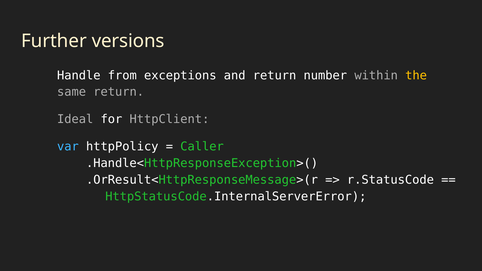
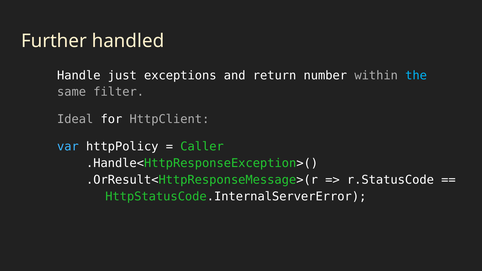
versions: versions -> handled
from: from -> just
the colour: yellow -> light blue
same return: return -> filter
